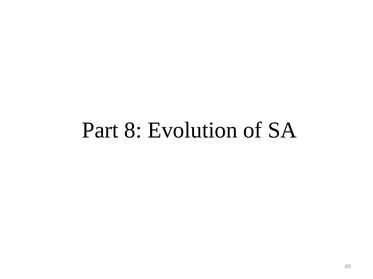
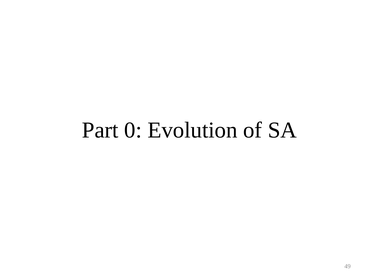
8: 8 -> 0
